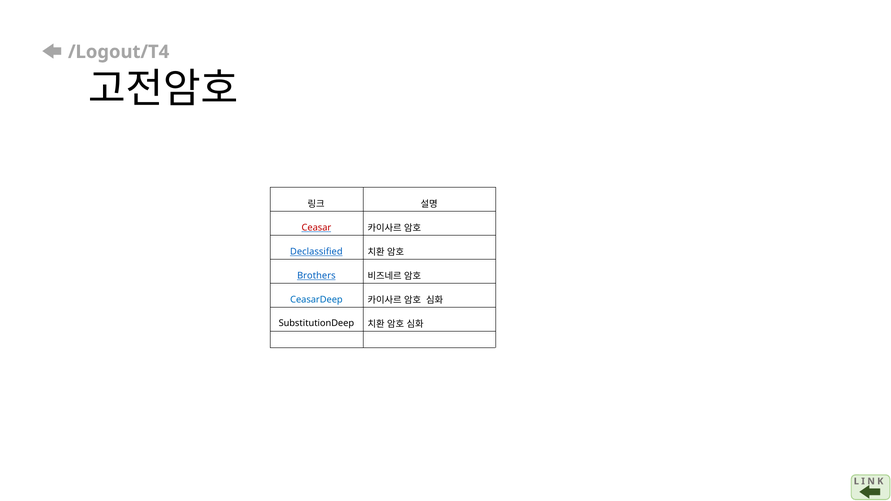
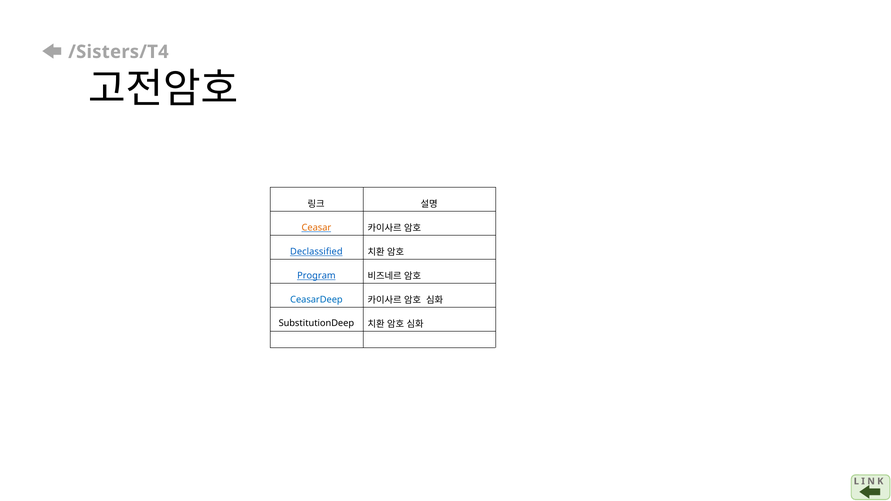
/Logout/T4: /Logout/T4 -> /Sisters/T4
Ceasar colour: red -> orange
Brothers: Brothers -> Program
